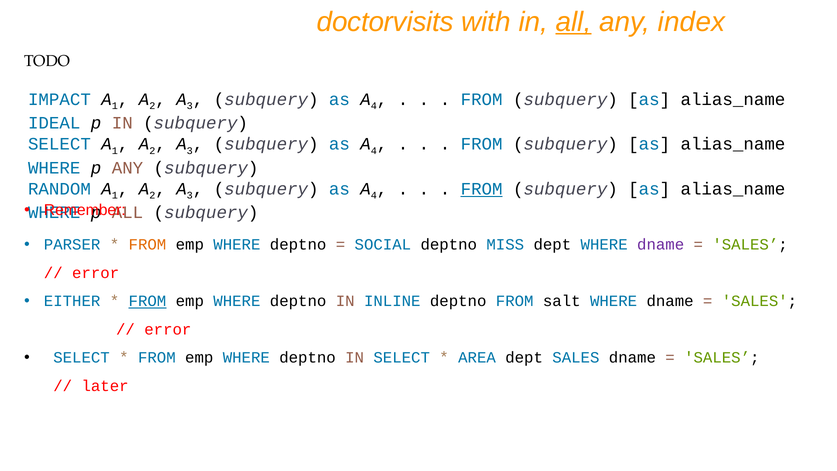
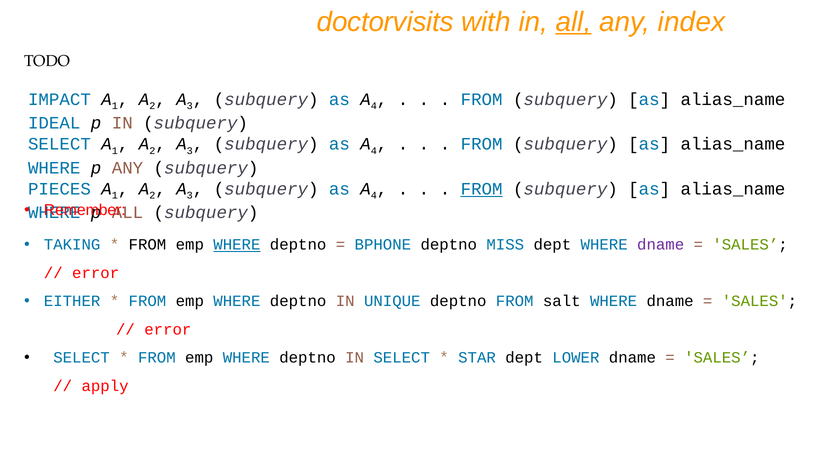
RANDOM: RANDOM -> PIECES
PARSER: PARSER -> TAKING
FROM at (147, 245) colour: orange -> black
WHERE at (237, 245) underline: none -> present
SOCIAL: SOCIAL -> BPHONE
FROM at (147, 301) underline: present -> none
INLINE: INLINE -> UNIQUE
AREA: AREA -> STAR
dept SALES: SALES -> LOWER
later: later -> apply
